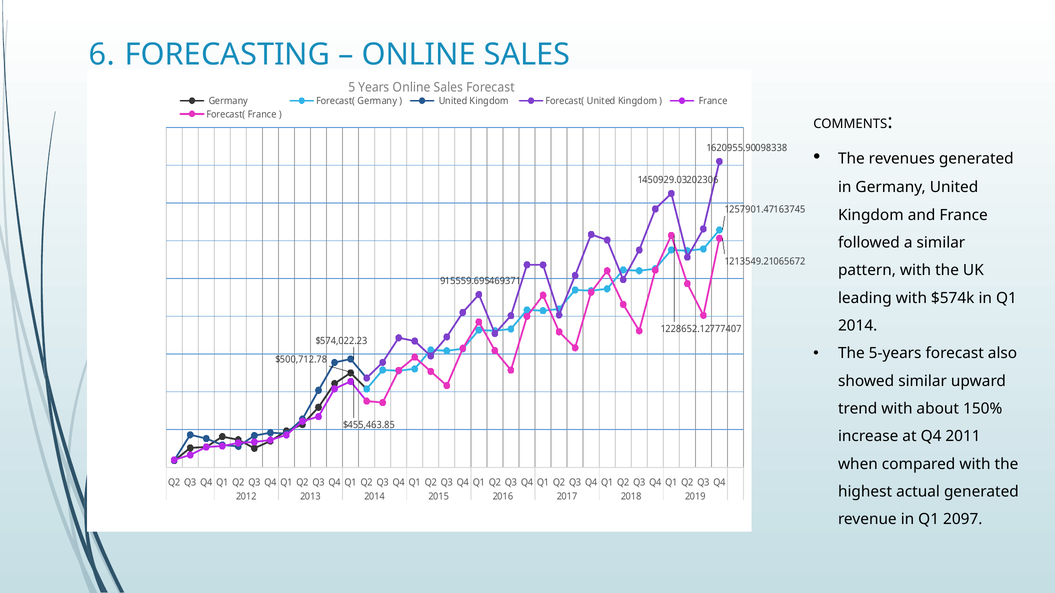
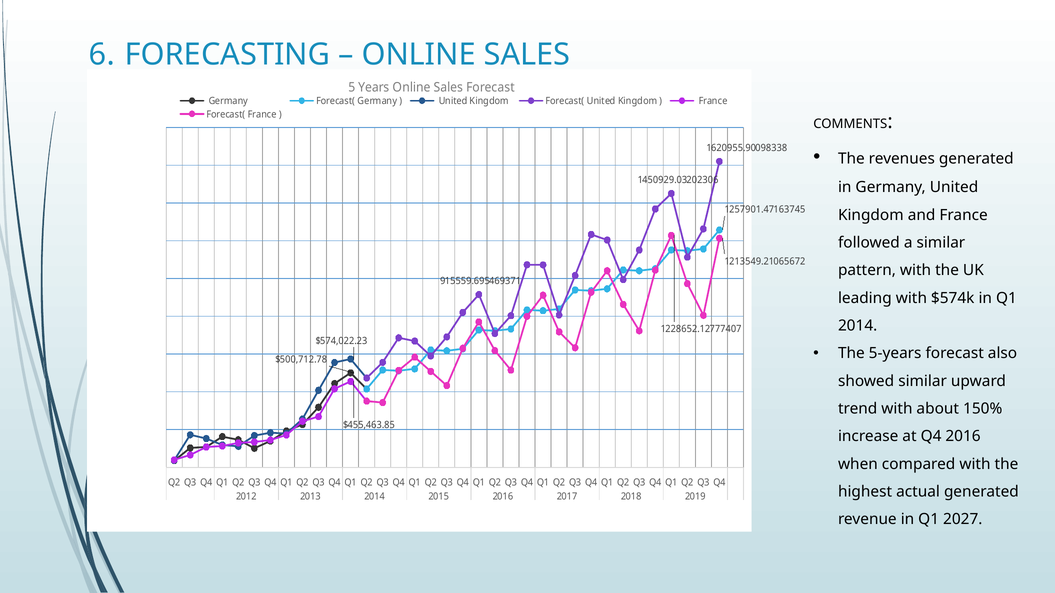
Q4 2011: 2011 -> 2016
2097: 2097 -> 2027
